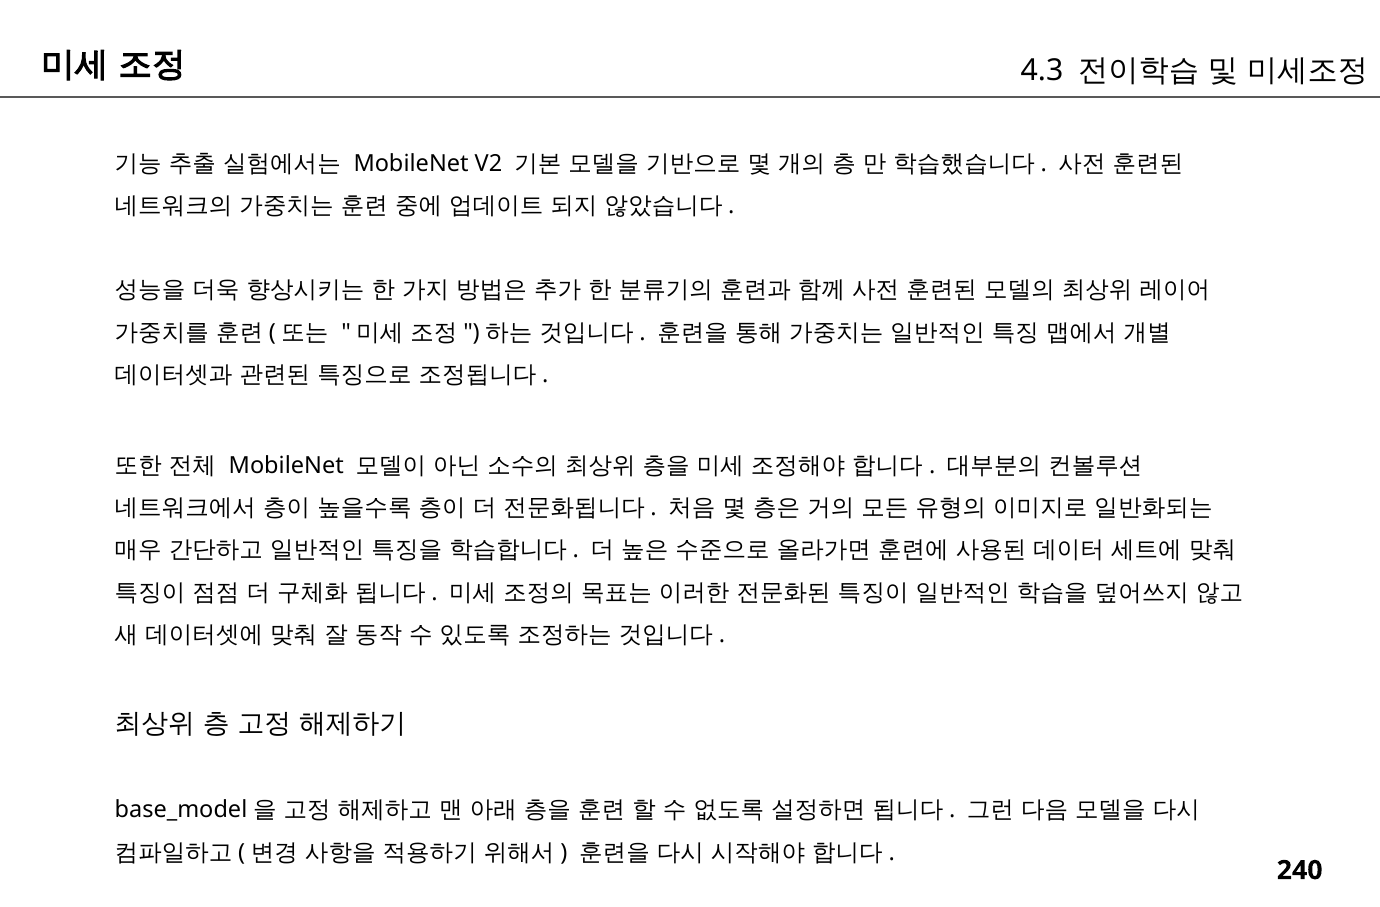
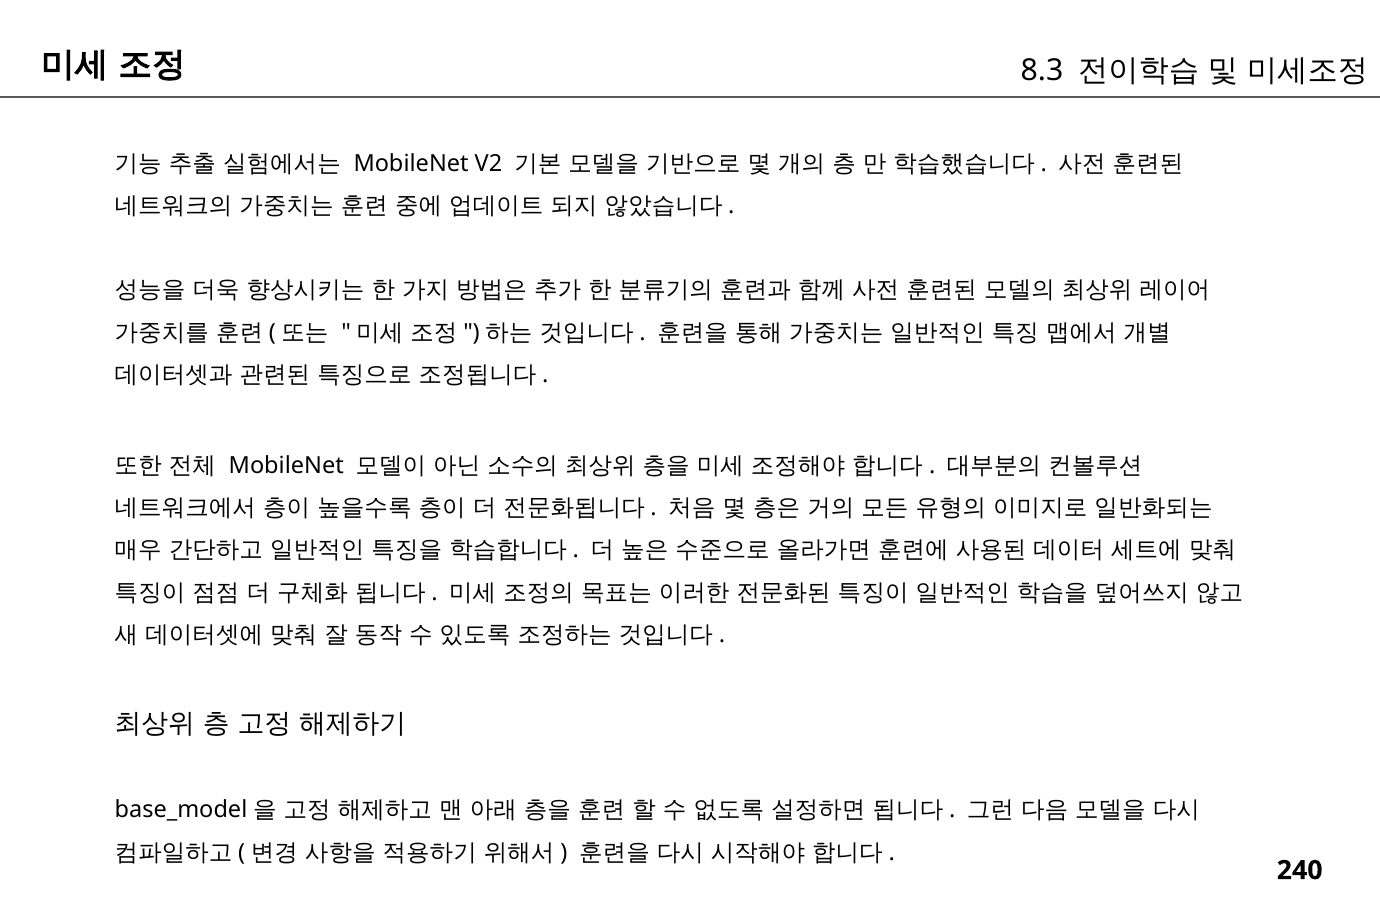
4.3: 4.3 -> 8.3
